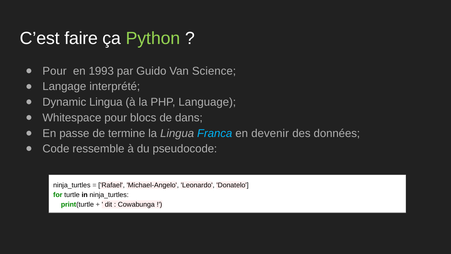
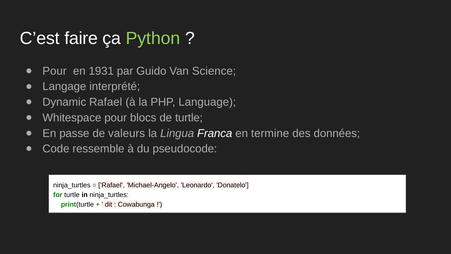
1993: 1993 -> 1931
Dynamic Lingua: Lingua -> Rafael
de dans: dans -> turtle
termine: termine -> valeurs
Franca colour: light blue -> white
devenir: devenir -> termine
